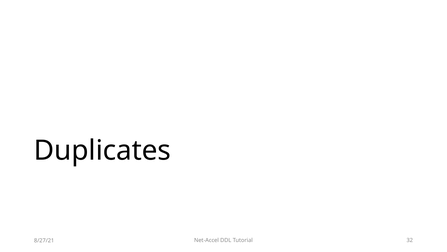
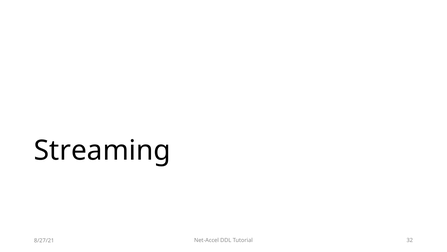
Duplicates: Duplicates -> Streaming
